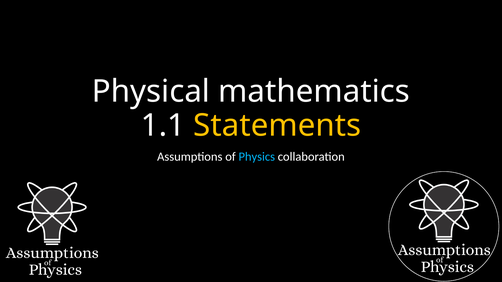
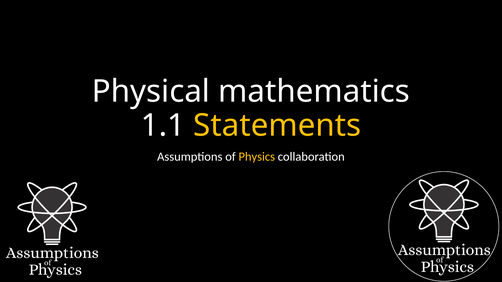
Physics colour: light blue -> yellow
